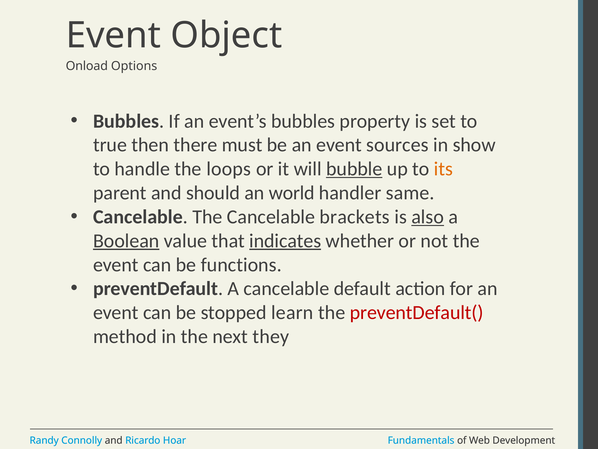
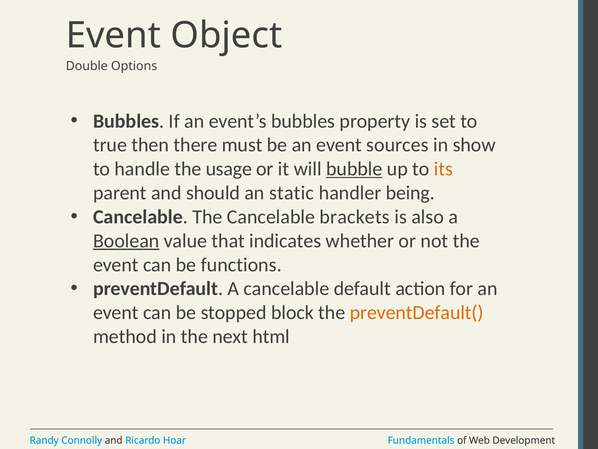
Onload: Onload -> Double
loops: loops -> usage
world: world -> static
same: same -> being
also underline: present -> none
indicates underline: present -> none
learn: learn -> block
preventDefault( colour: red -> orange
they: they -> html
